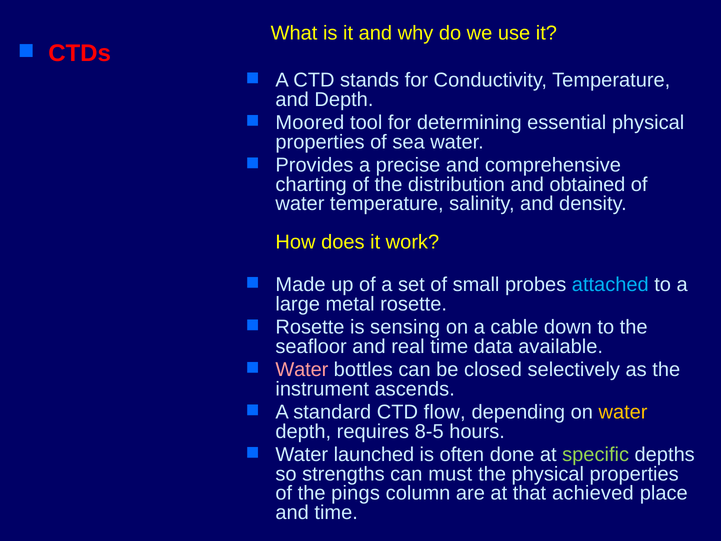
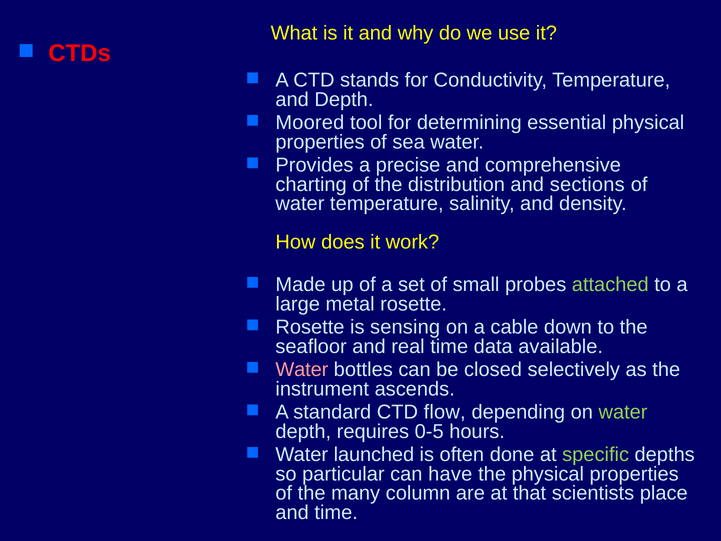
obtained: obtained -> sections
attached colour: light blue -> light green
water at (623, 412) colour: yellow -> light green
8-5: 8-5 -> 0-5
strengths: strengths -> particular
must: must -> have
pings: pings -> many
achieved: achieved -> scientists
